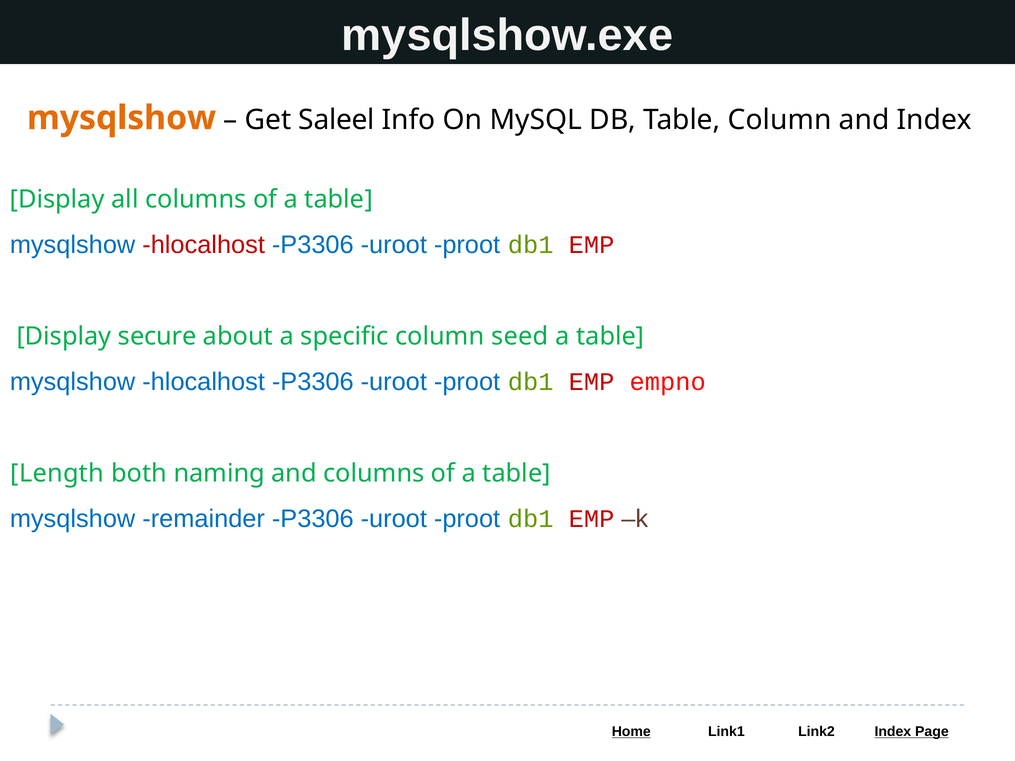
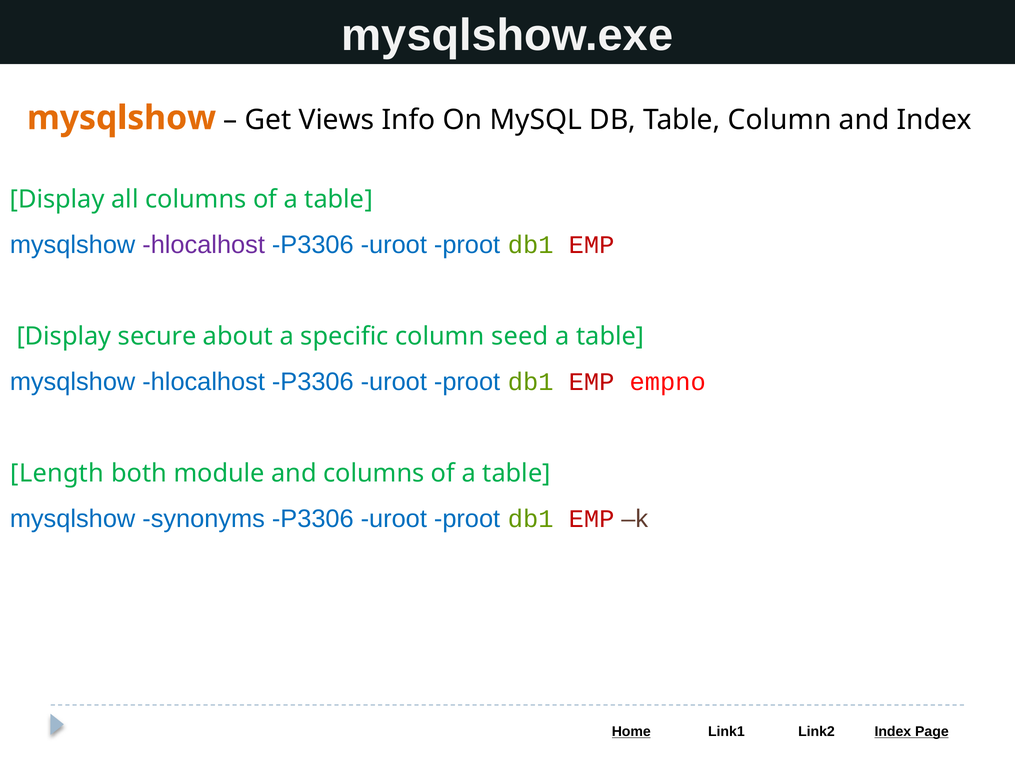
Saleel: Saleel -> Views
hlocalhost at (204, 245) colour: red -> purple
naming: naming -> module
remainder: remainder -> synonyms
